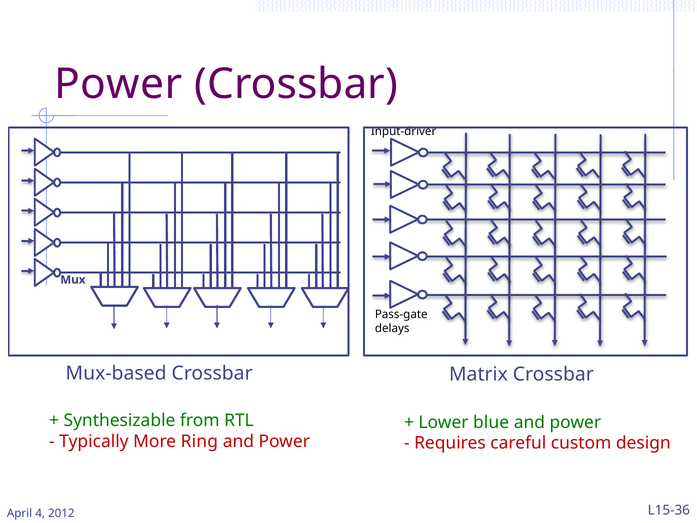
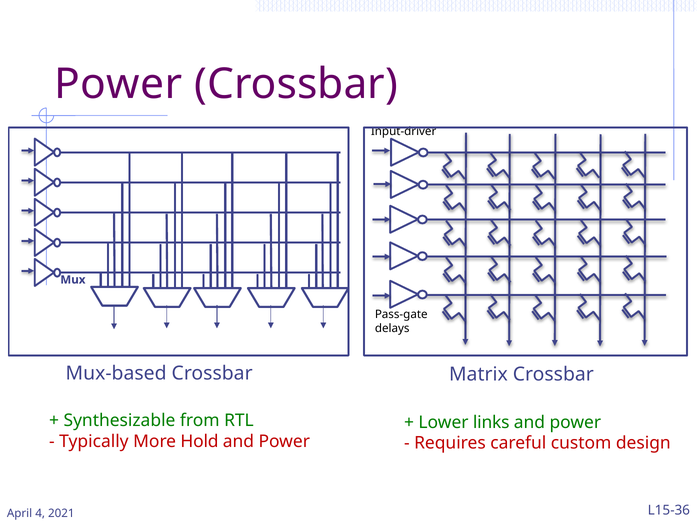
blue: blue -> links
Ring: Ring -> Hold
2012: 2012 -> 2021
